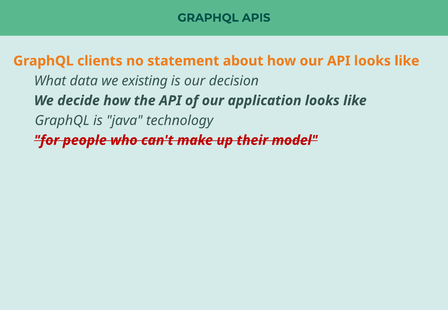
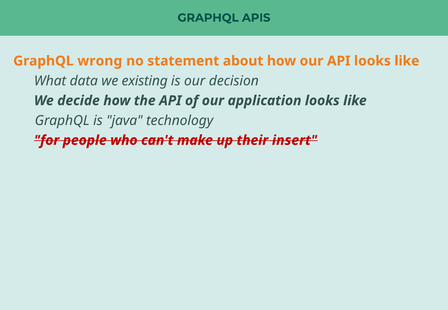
clients: clients -> wrong
model: model -> insert
